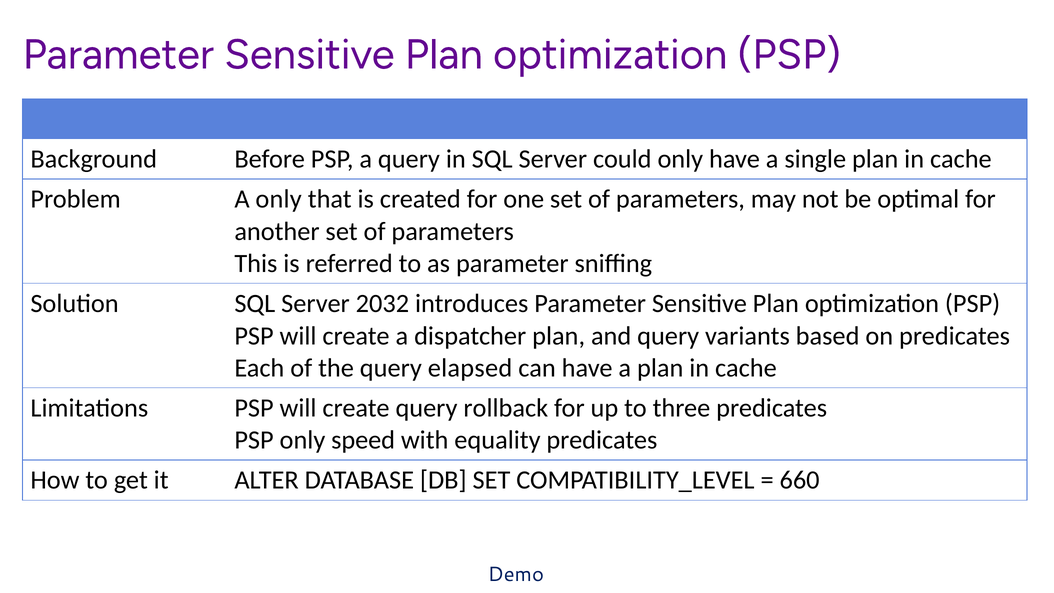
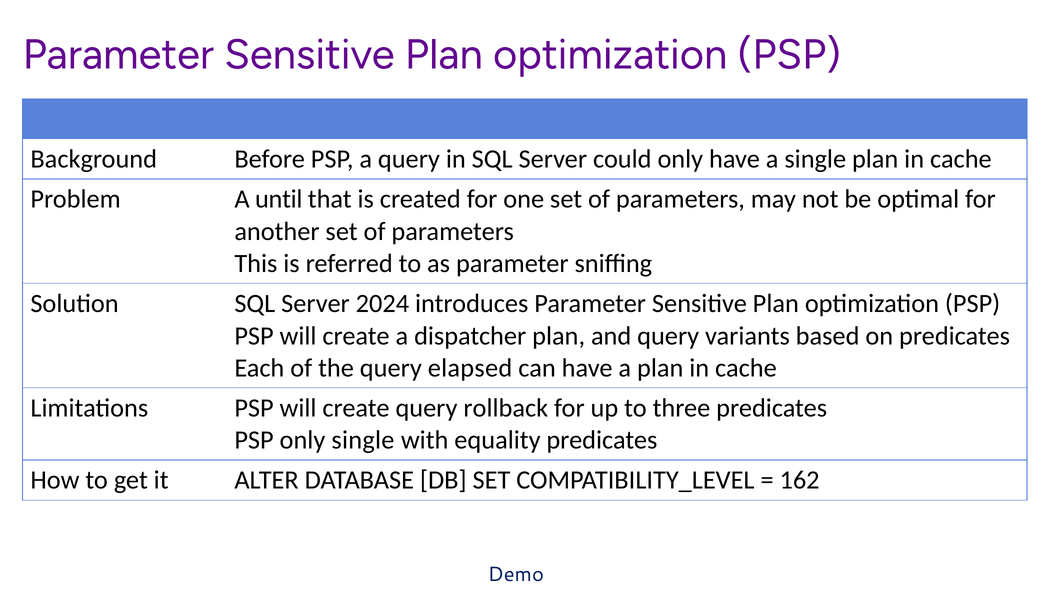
A only: only -> until
2032: 2032 -> 2024
only speed: speed -> single
660: 660 -> 162
